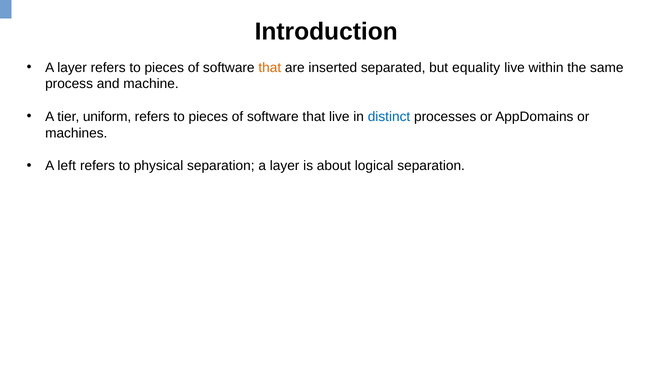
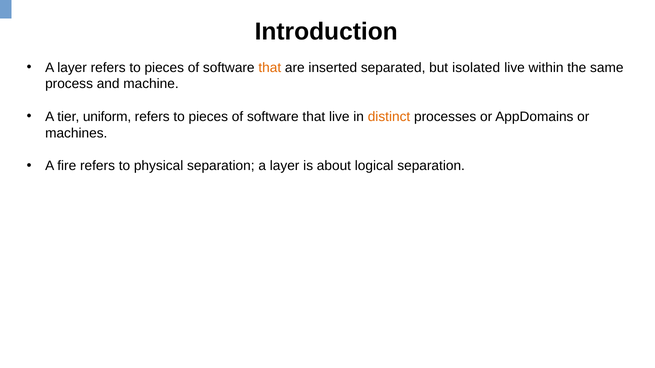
equality: equality -> isolated
distinct colour: blue -> orange
left: left -> fire
